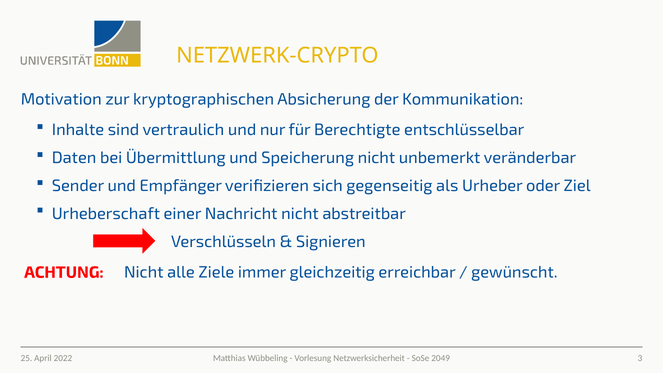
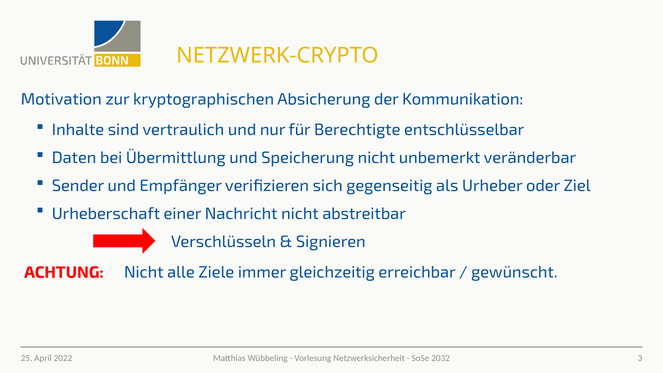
2049: 2049 -> 2032
